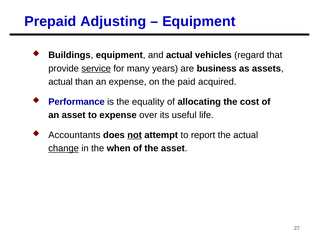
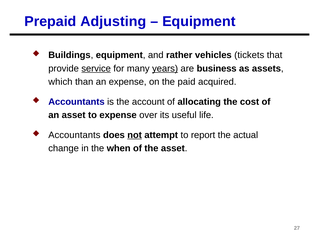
and actual: actual -> rather
regard: regard -> tickets
years underline: none -> present
actual at (60, 82): actual -> which
Performance at (76, 102): Performance -> Accountants
equality: equality -> account
change underline: present -> none
